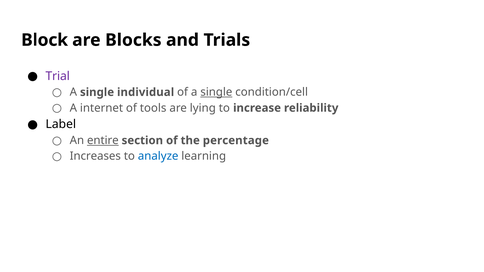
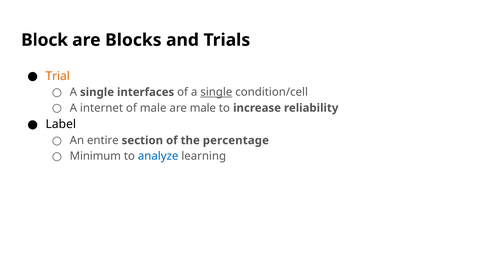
Trial colour: purple -> orange
individual: individual -> interfaces
of tools: tools -> male
are lying: lying -> male
entire underline: present -> none
Increases: Increases -> Minimum
